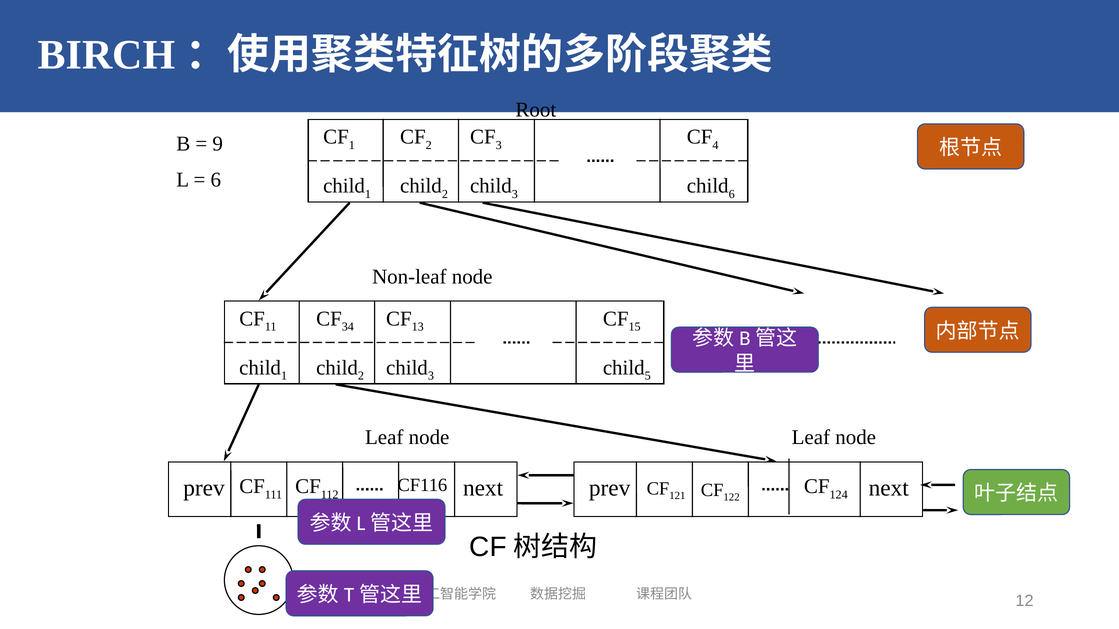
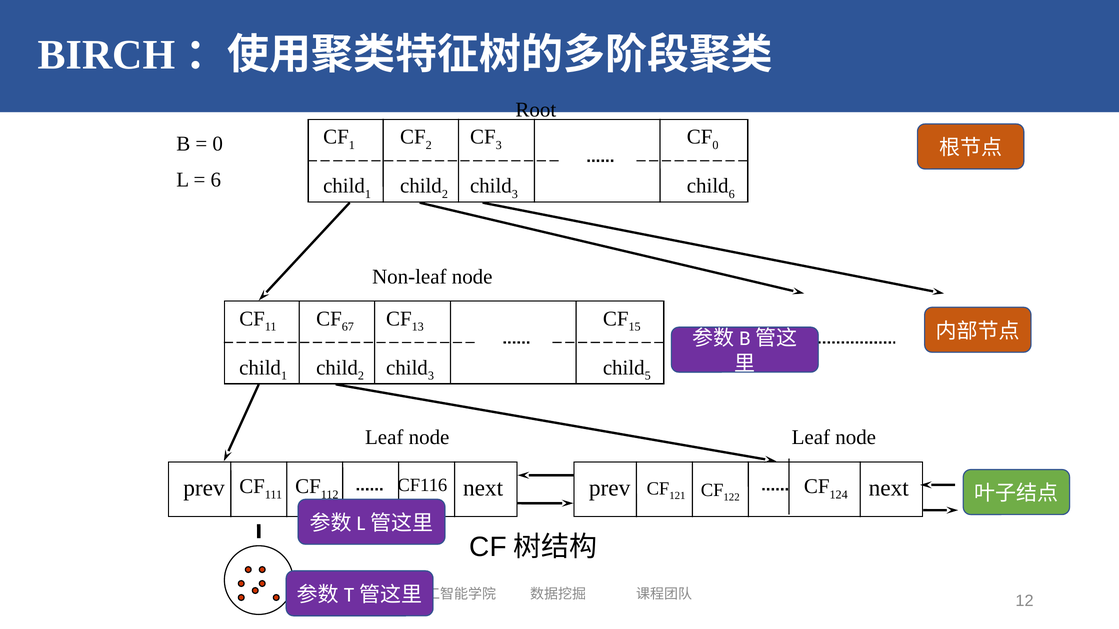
4 at (715, 145): 4 -> 0
9 at (218, 144): 9 -> 0
34: 34 -> 67
